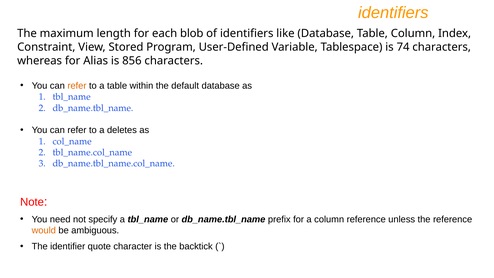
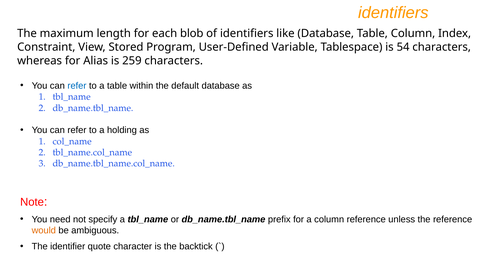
74: 74 -> 54
856: 856 -> 259
refer at (77, 86) colour: orange -> blue
deletes: deletes -> holding
